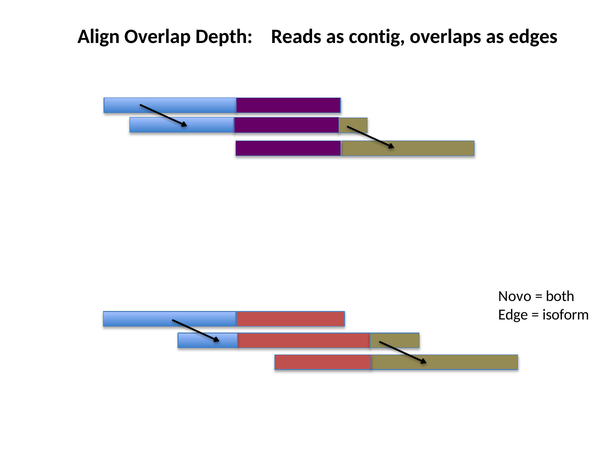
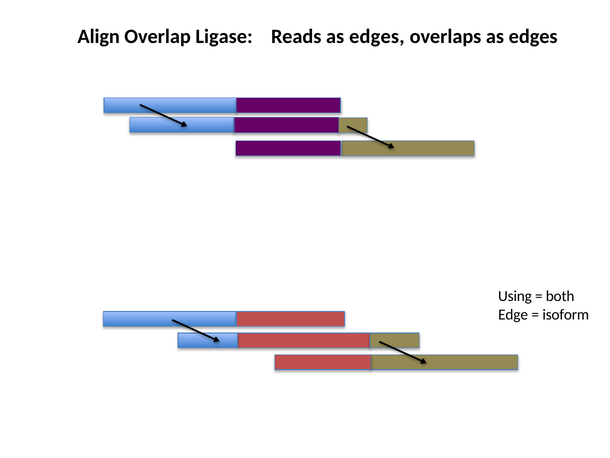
Depth: Depth -> Ligase
Reads as contig: contig -> edges
Novo: Novo -> Using
